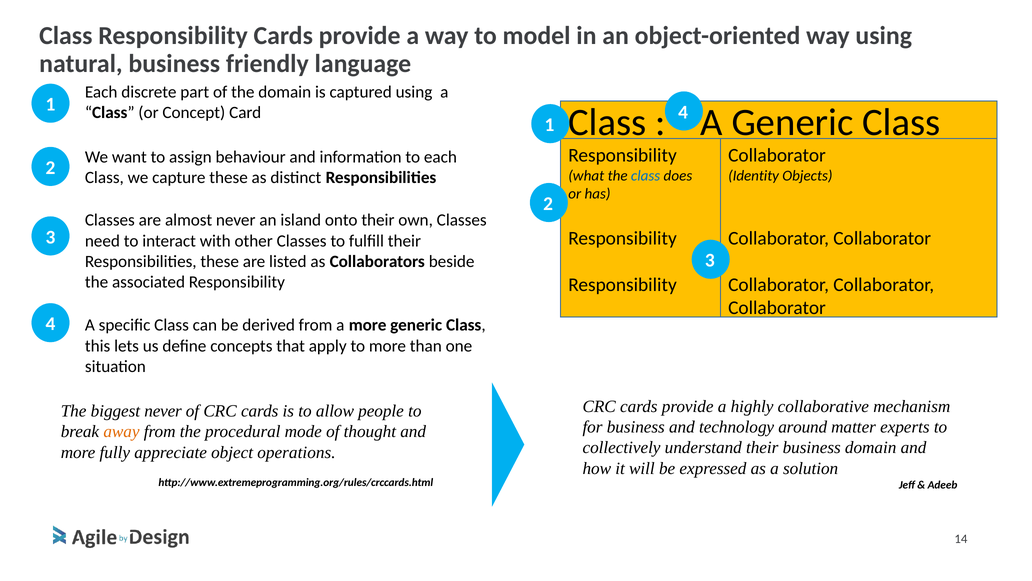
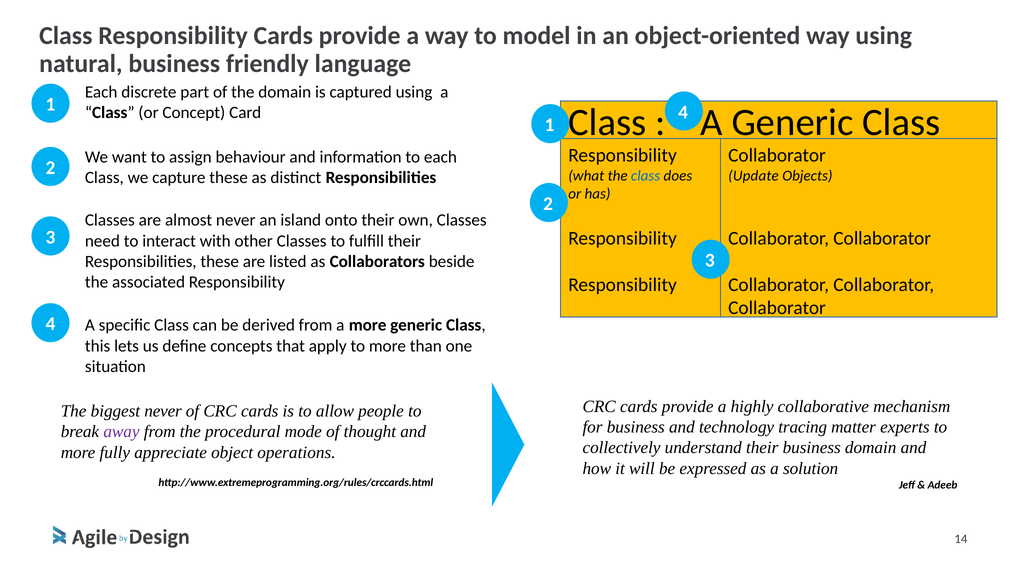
Identity: Identity -> Update
around: around -> tracing
away colour: orange -> purple
